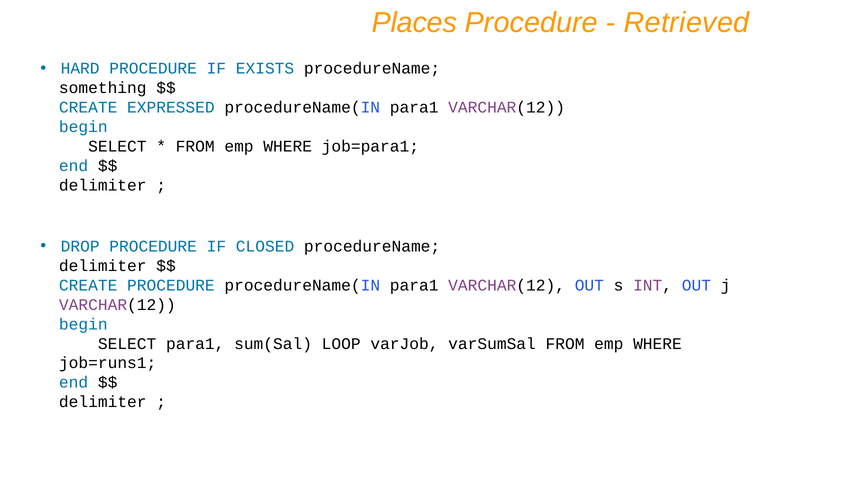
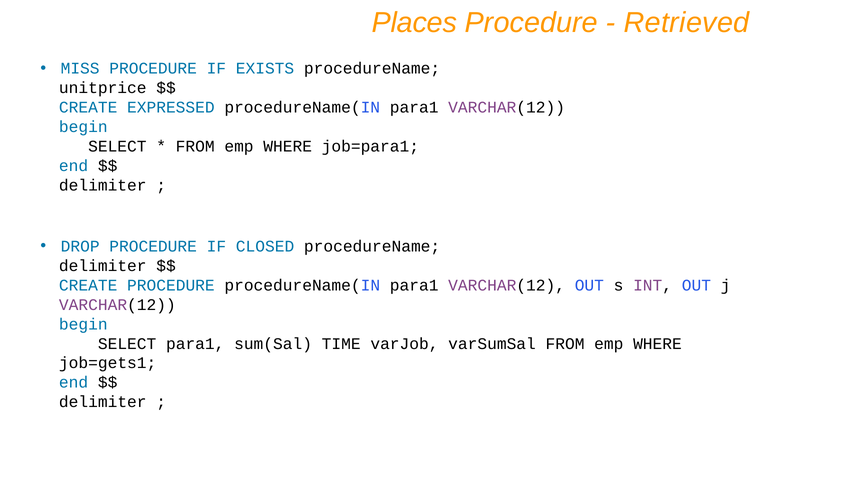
HARD: HARD -> MISS
something: something -> unitprice
LOOP: LOOP -> TIME
job=runs1: job=runs1 -> job=gets1
